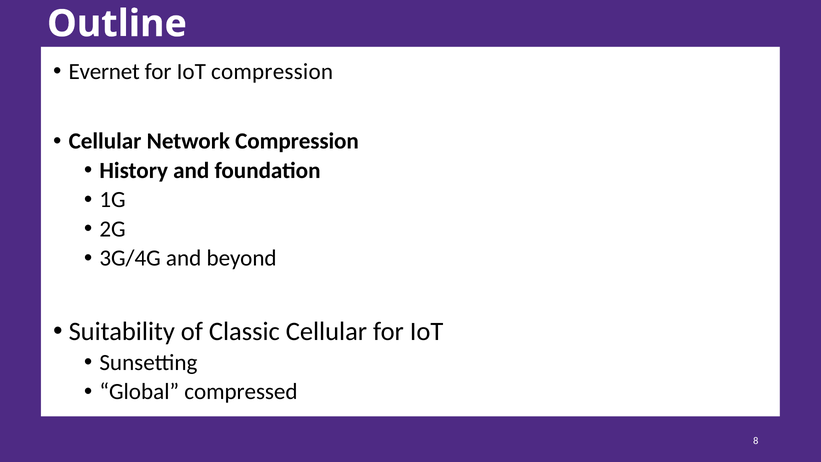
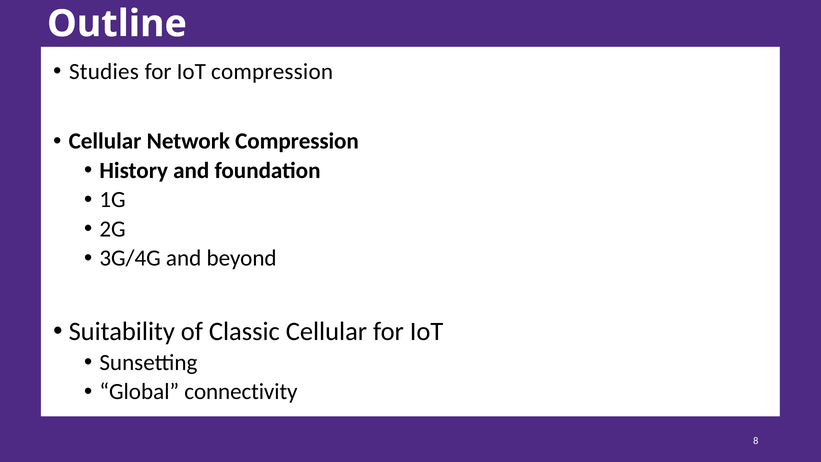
Evernet: Evernet -> Studies
compressed: compressed -> connectivity
